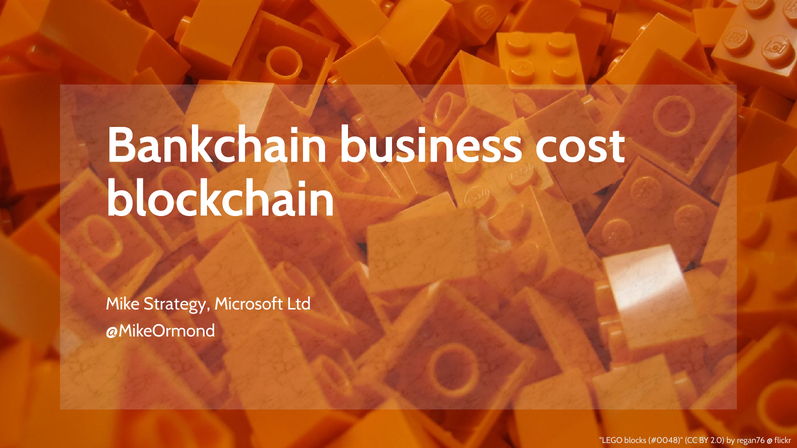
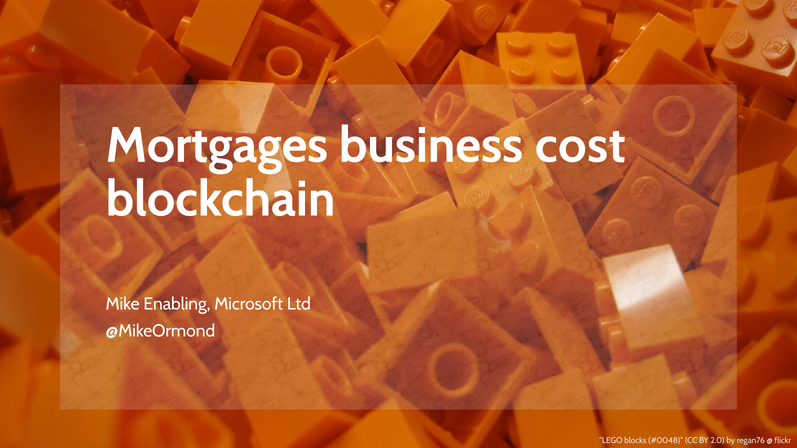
Bankchain: Bankchain -> Mortgages
Strategy: Strategy -> Enabling
